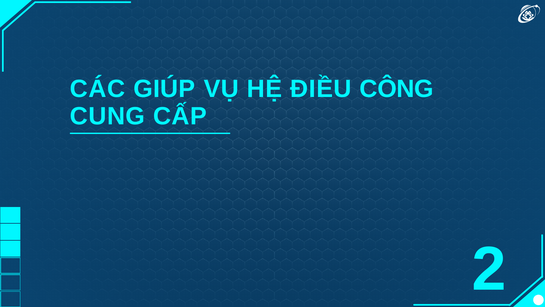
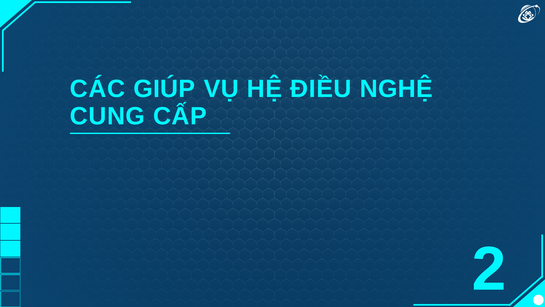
CÔNG: CÔNG -> NGHỆ
